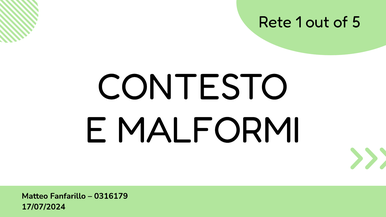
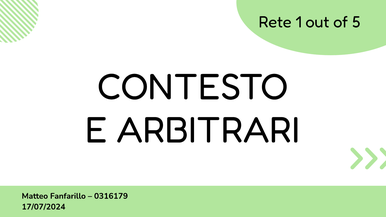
MALFORMI: MALFORMI -> ARBITRARI
